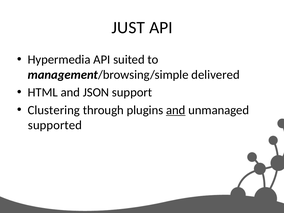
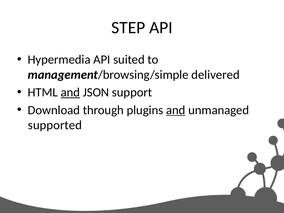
JUST: JUST -> STEP
and at (70, 92) underline: none -> present
Clustering: Clustering -> Download
